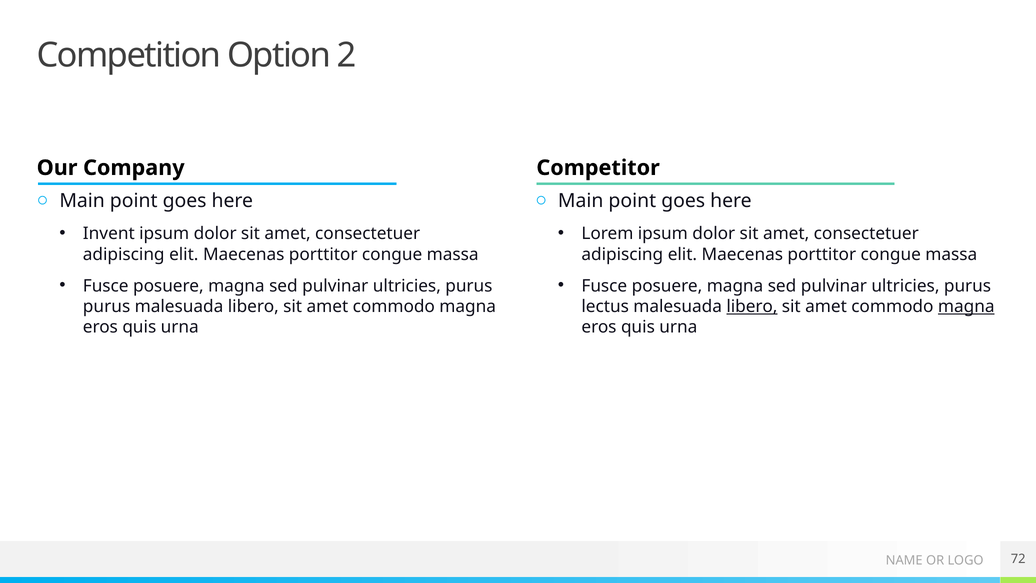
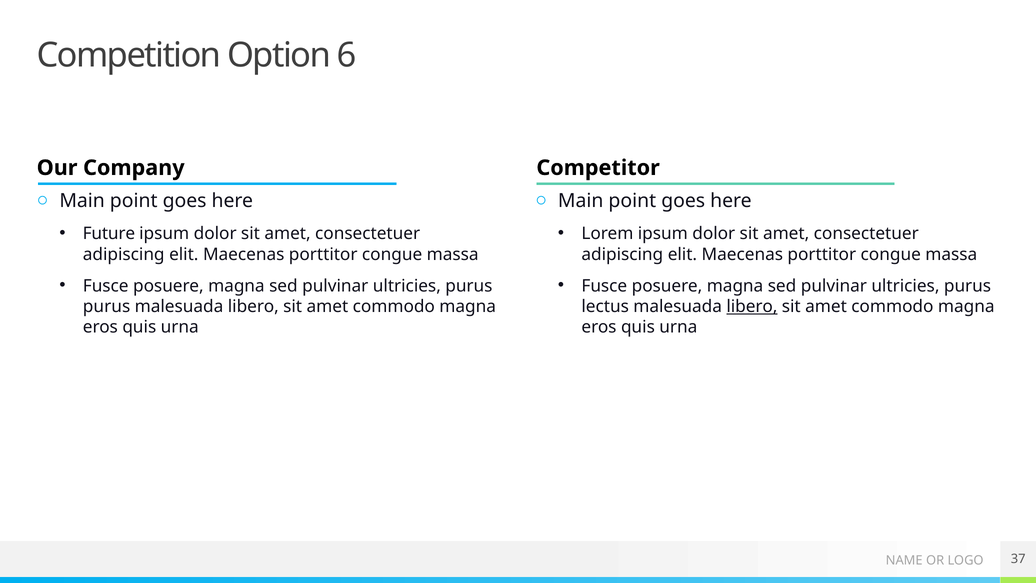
2: 2 -> 6
Invent: Invent -> Future
magna at (966, 306) underline: present -> none
72: 72 -> 37
